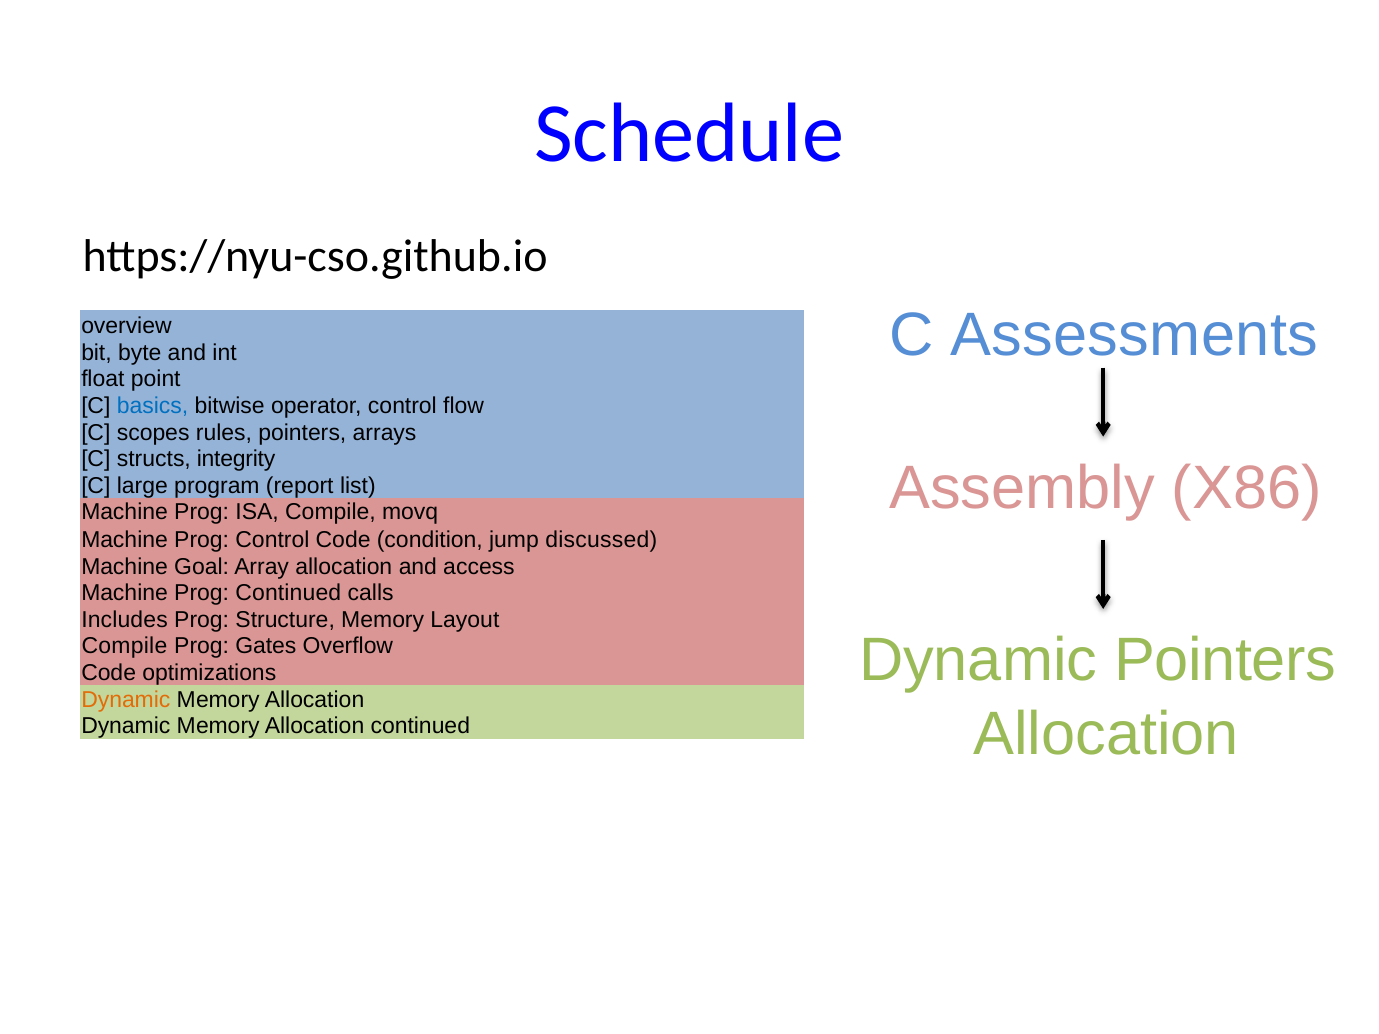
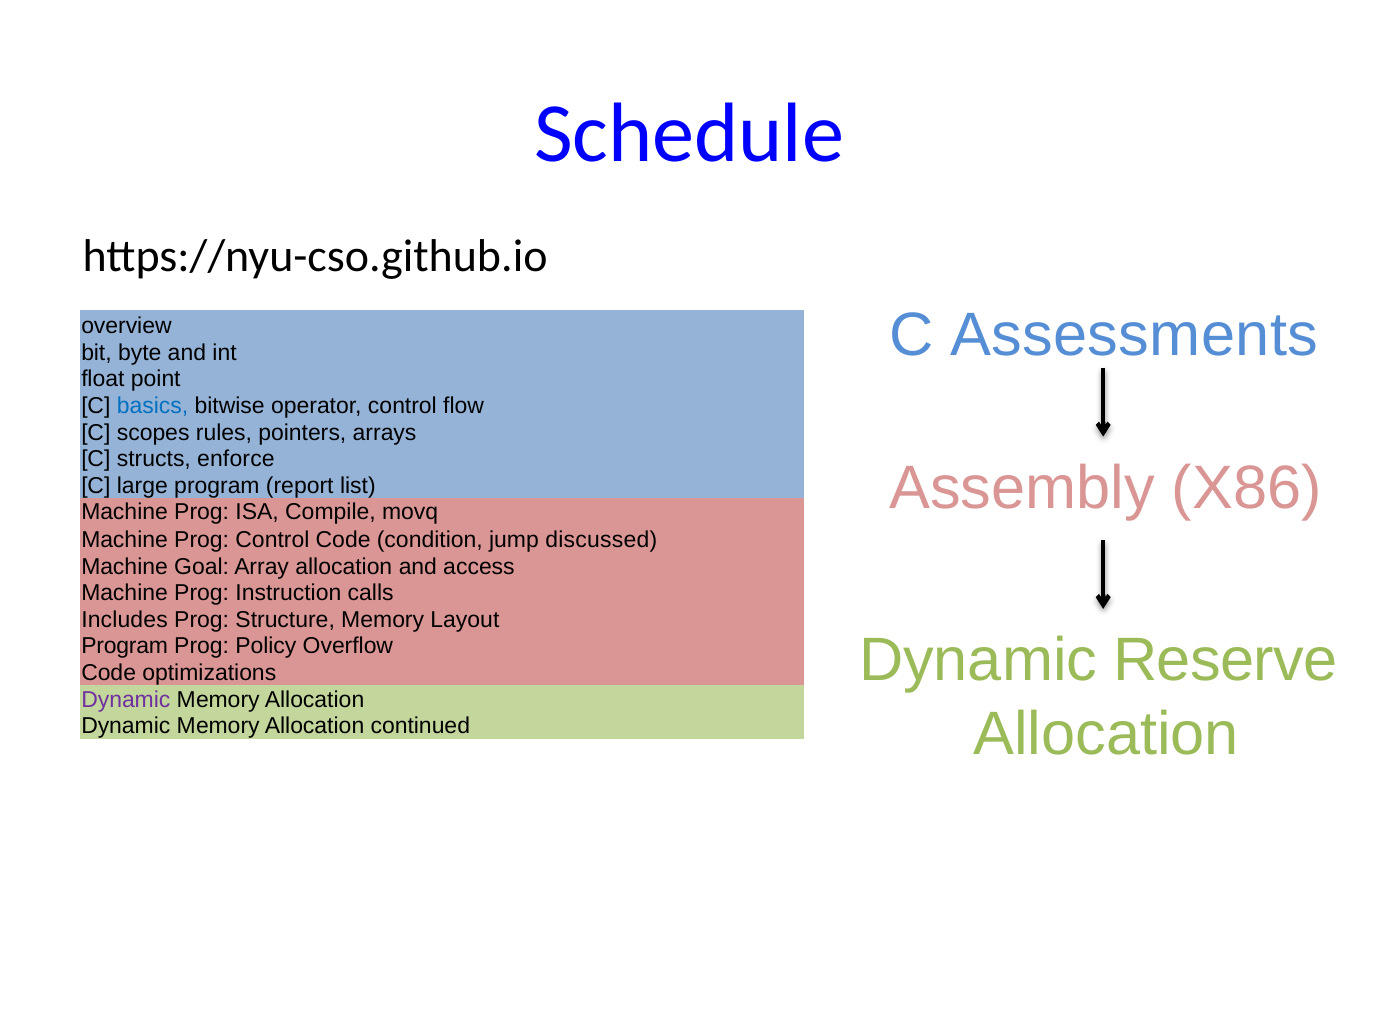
integrity: integrity -> enforce
Prog Continued: Continued -> Instruction
Dynamic Pointers: Pointers -> Reserve
Compile at (124, 647): Compile -> Program
Gates: Gates -> Policy
Dynamic at (126, 700) colour: orange -> purple
